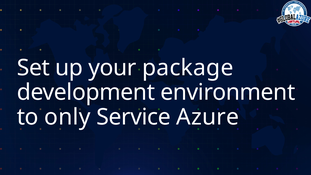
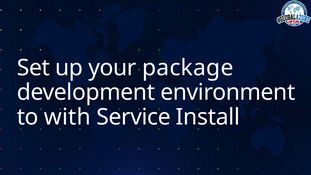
only: only -> with
Azure: Azure -> Install
